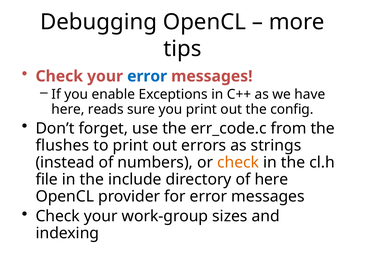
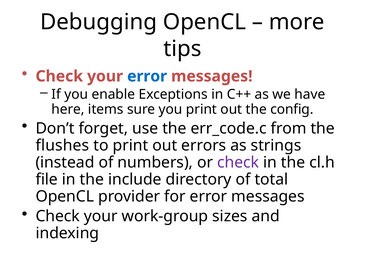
reads: reads -> items
check at (238, 162) colour: orange -> purple
of here: here -> total
